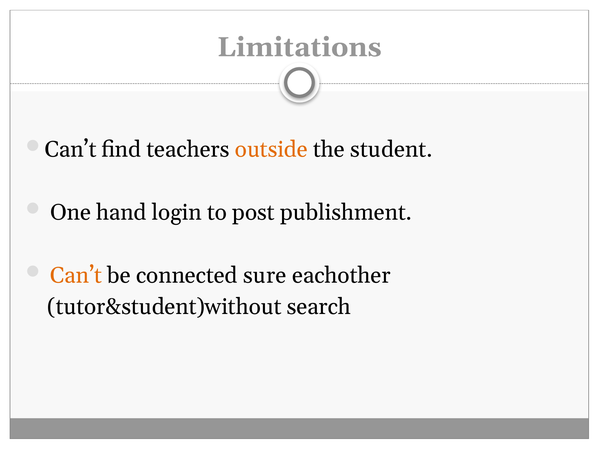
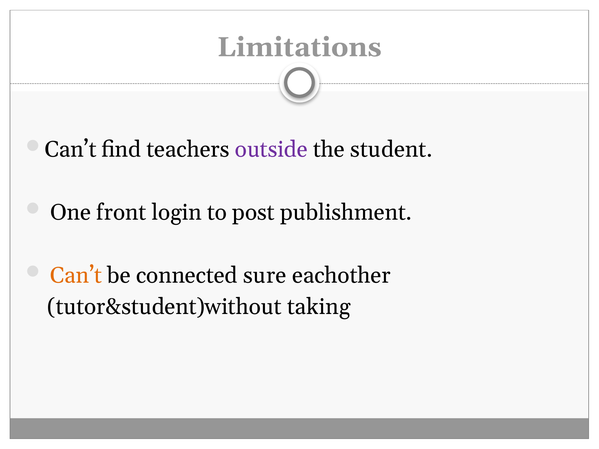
outside colour: orange -> purple
hand: hand -> front
search: search -> taking
